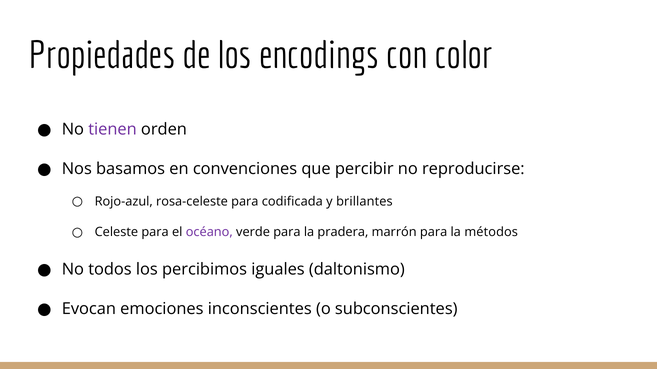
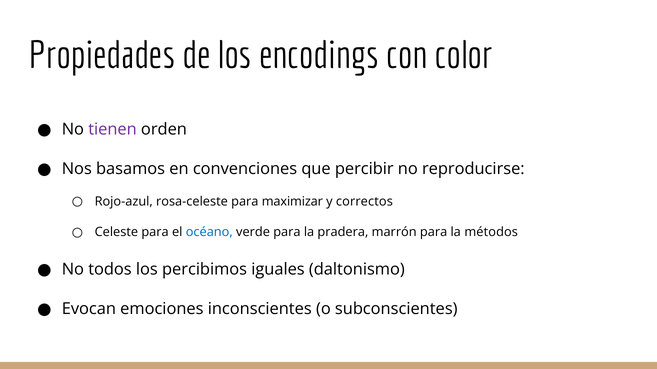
codificada: codificada -> maximizar
brillantes: brillantes -> correctos
océano colour: purple -> blue
